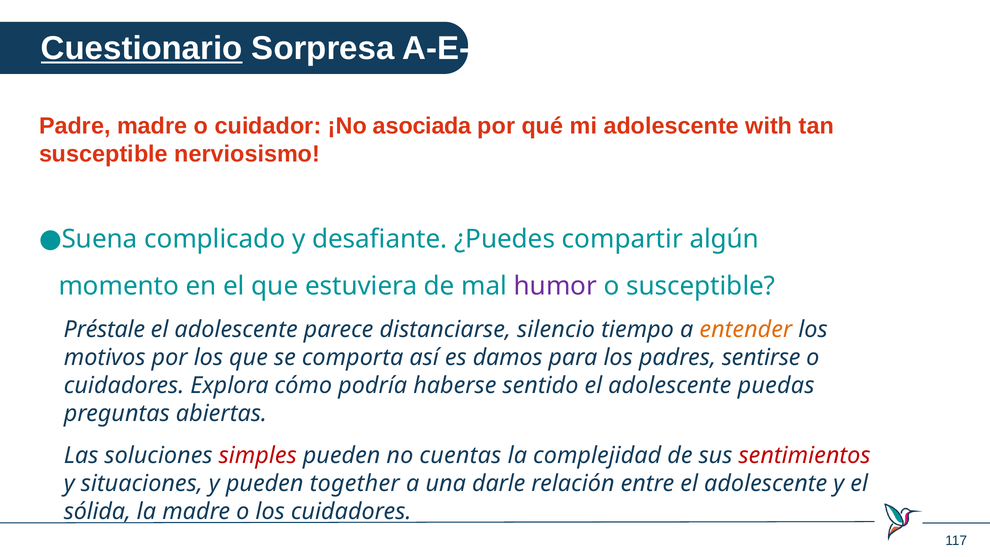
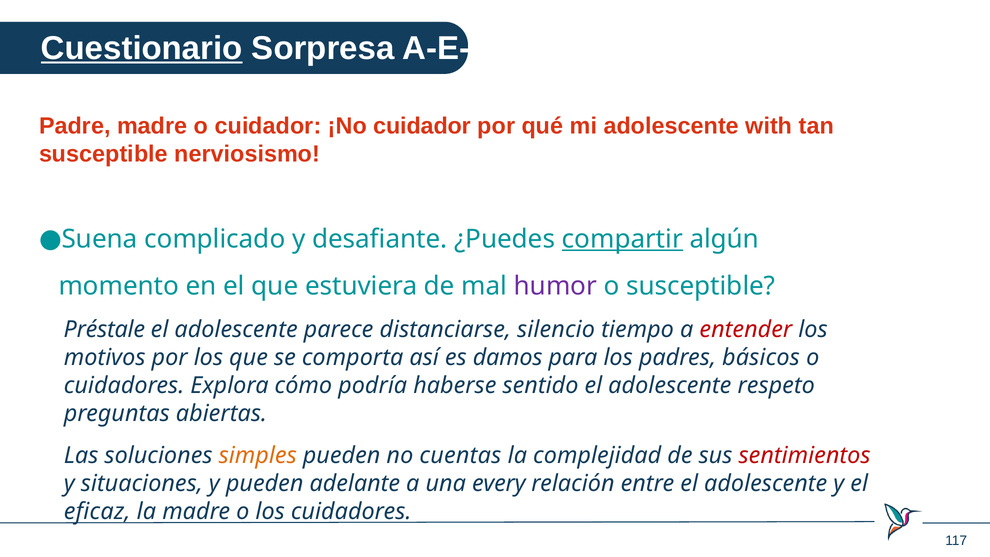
¡No asociada: asociada -> cuidador
compartir underline: none -> present
entender colour: orange -> red
sentirse: sentirse -> básicos
puedas: puedas -> respeto
simples colour: red -> orange
together: together -> adelante
darle: darle -> every
sólida: sólida -> eficaz
